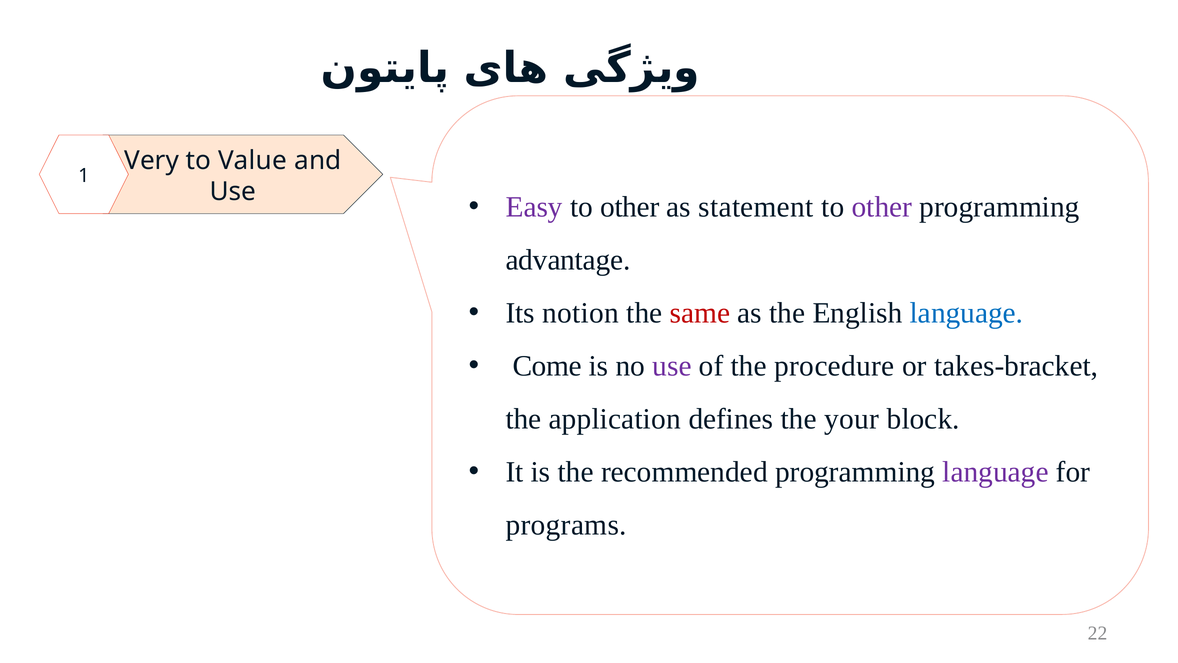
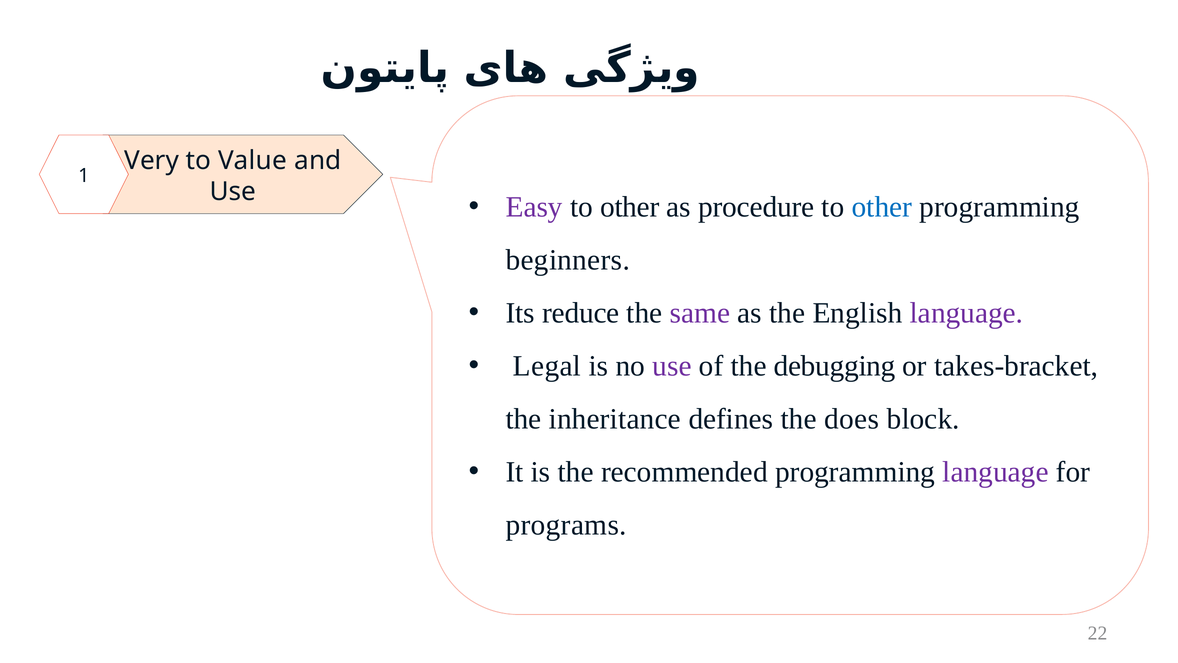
statement: statement -> procedure
other at (882, 207) colour: purple -> blue
advantage: advantage -> beginners
notion: notion -> reduce
same colour: red -> purple
language at (967, 313) colour: blue -> purple
Come: Come -> Legal
procedure: procedure -> debugging
application: application -> inheritance
your: your -> does
